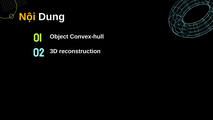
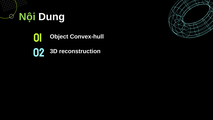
Nội colour: yellow -> light green
